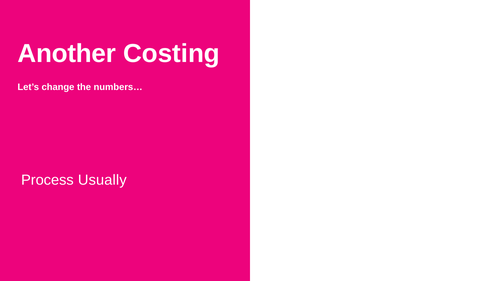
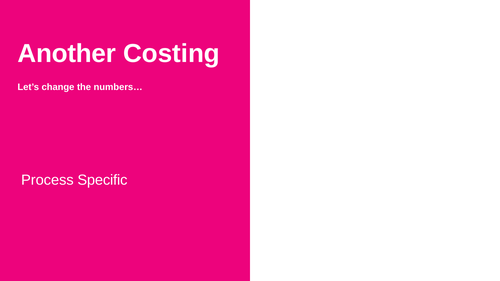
Usually: Usually -> Specific
